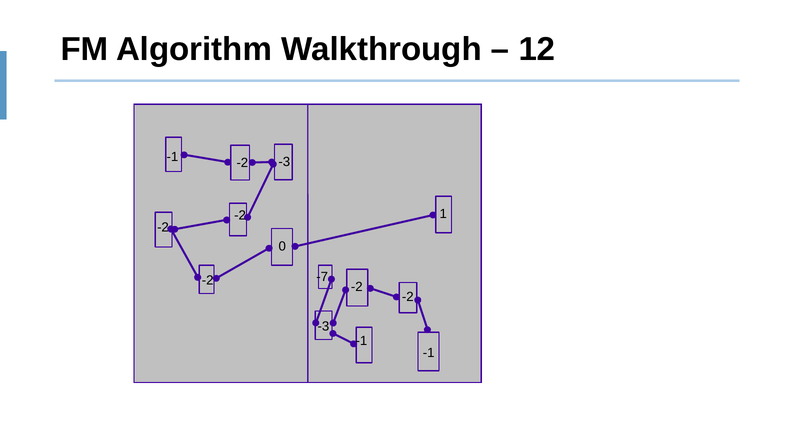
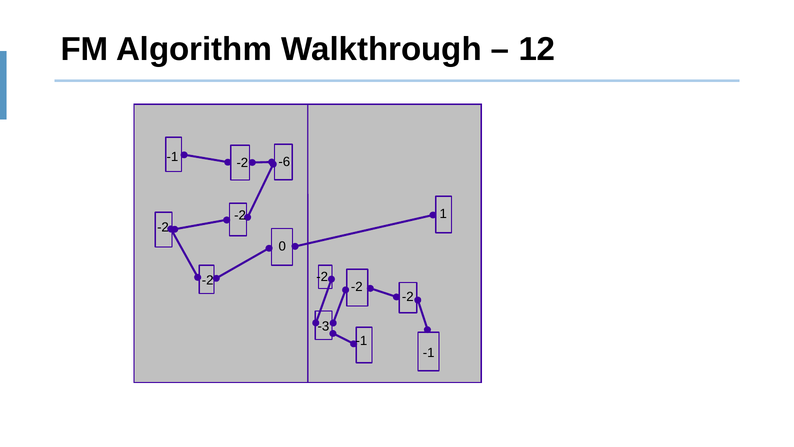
-3 at (284, 162): -3 -> -6
-7 at (322, 277): -7 -> -2
